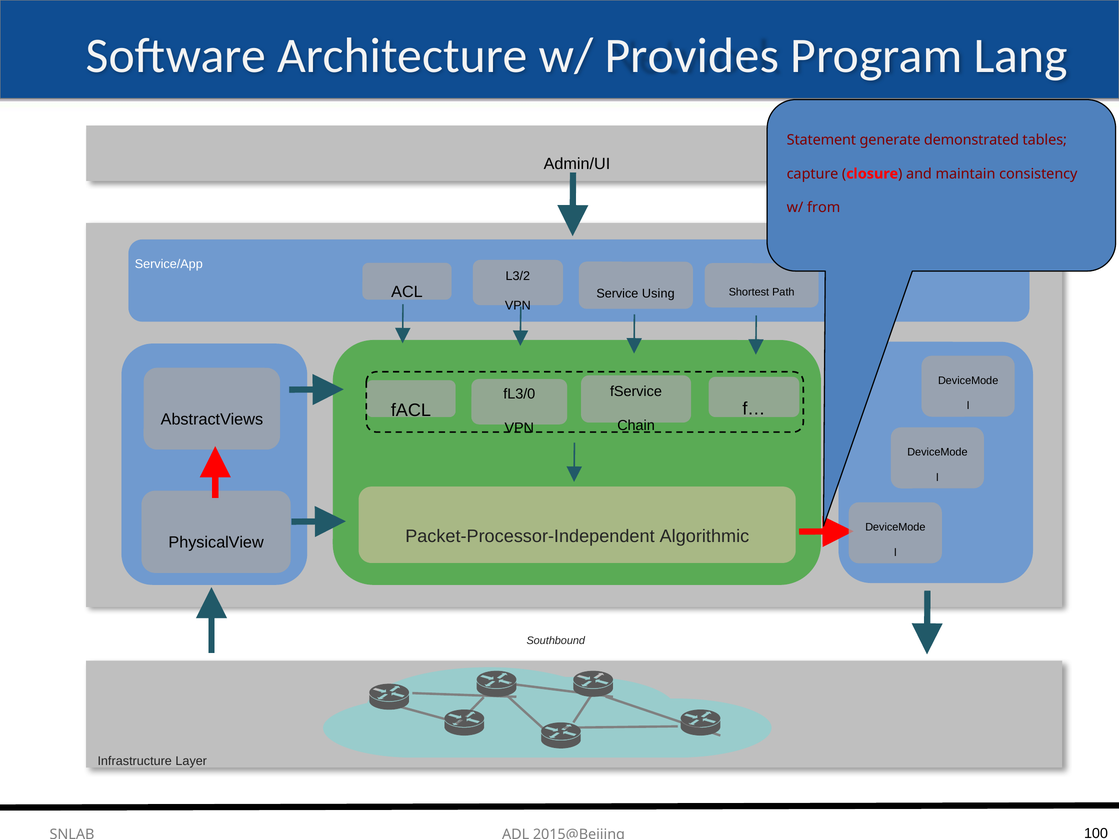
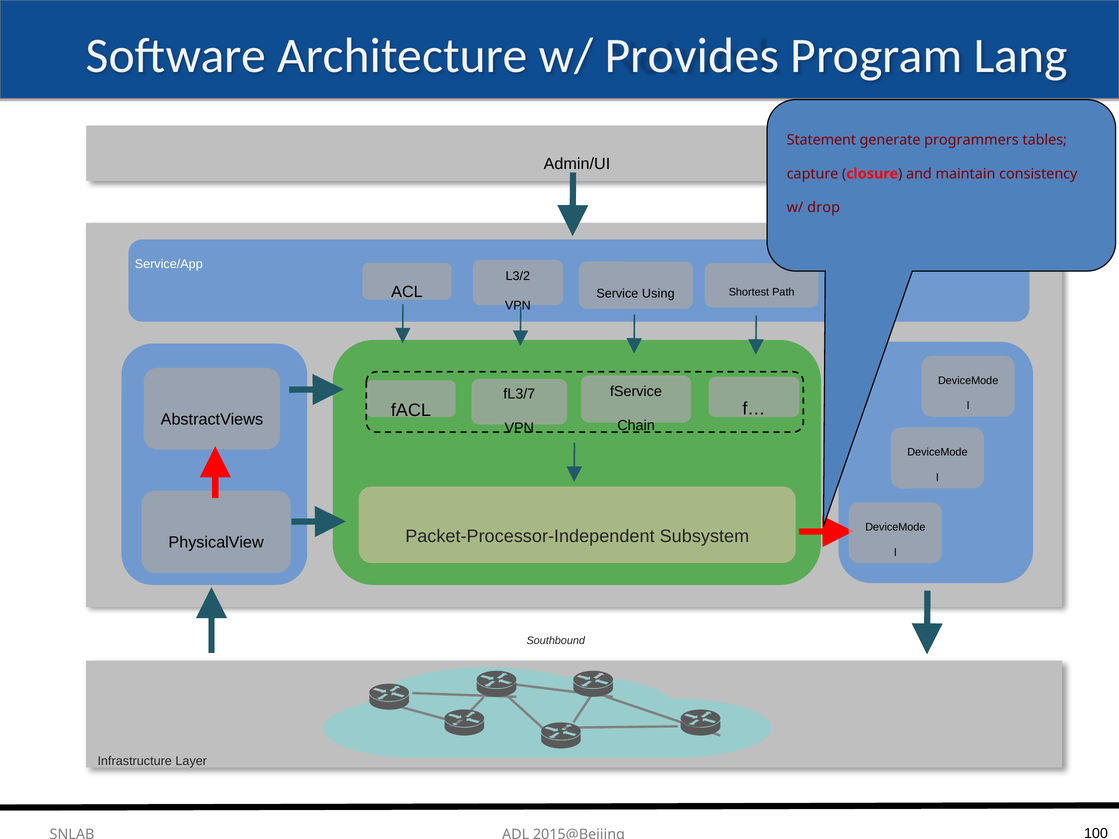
demonstrated: demonstrated -> programmers
from: from -> drop
fL3/0: fL3/0 -> fL3/7
Algorithmic: Algorithmic -> Subsystem
